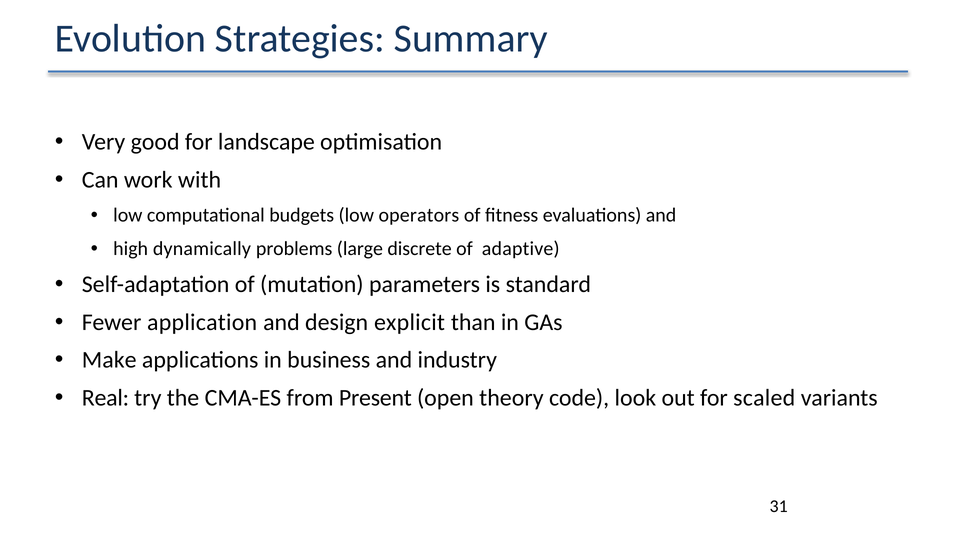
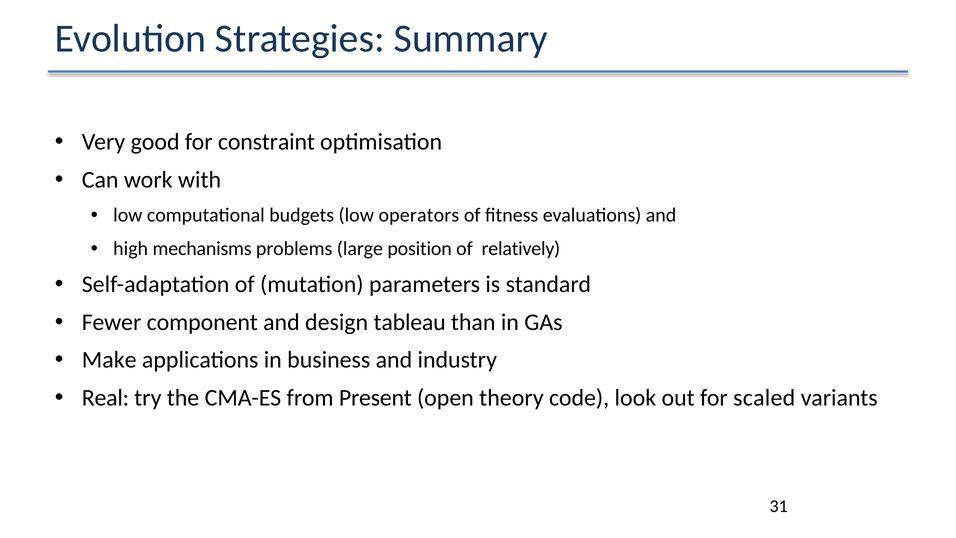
landscape: landscape -> constraint
dynamically: dynamically -> mechanisms
discrete: discrete -> position
adaptive: adaptive -> relatively
application: application -> component
explicit: explicit -> tableau
